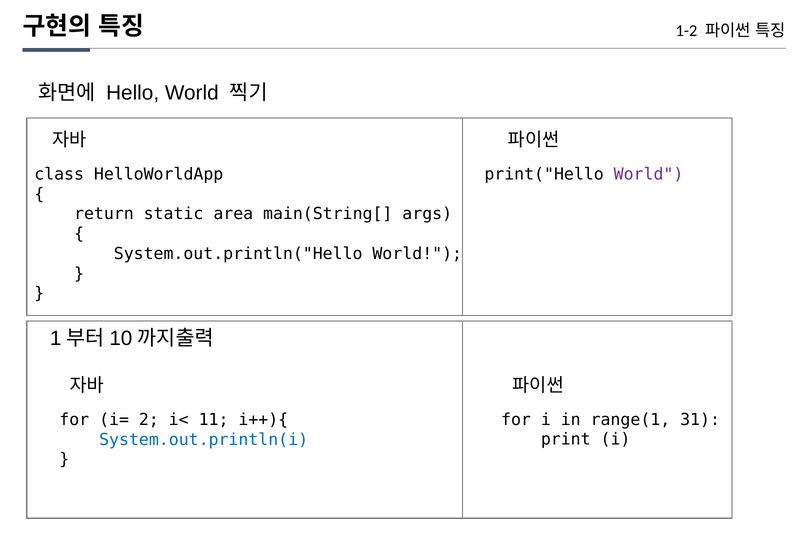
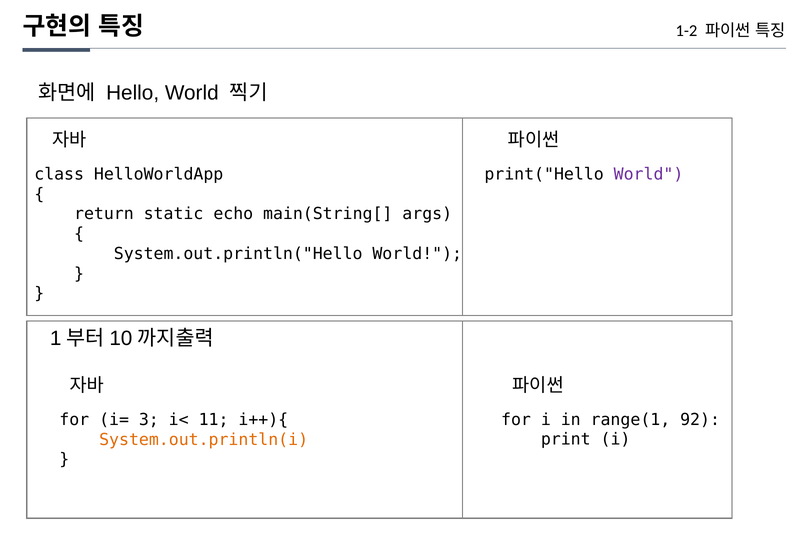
area: area -> echo
2: 2 -> 3
31: 31 -> 92
System.out.println(i colour: blue -> orange
